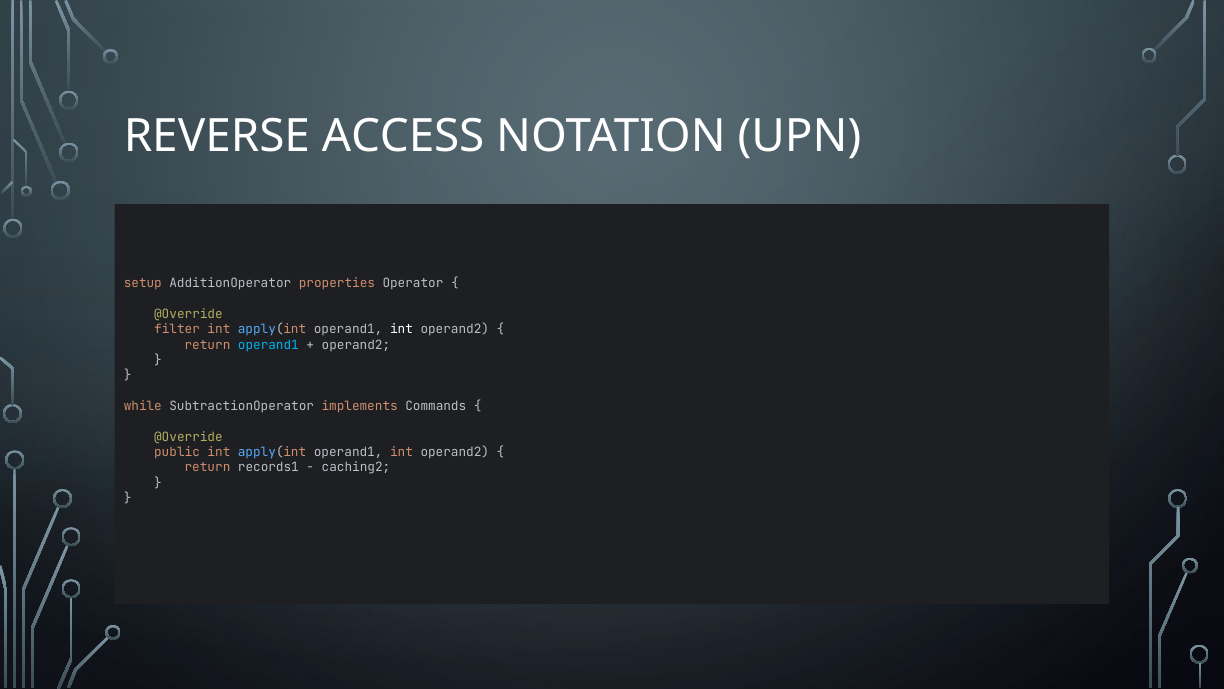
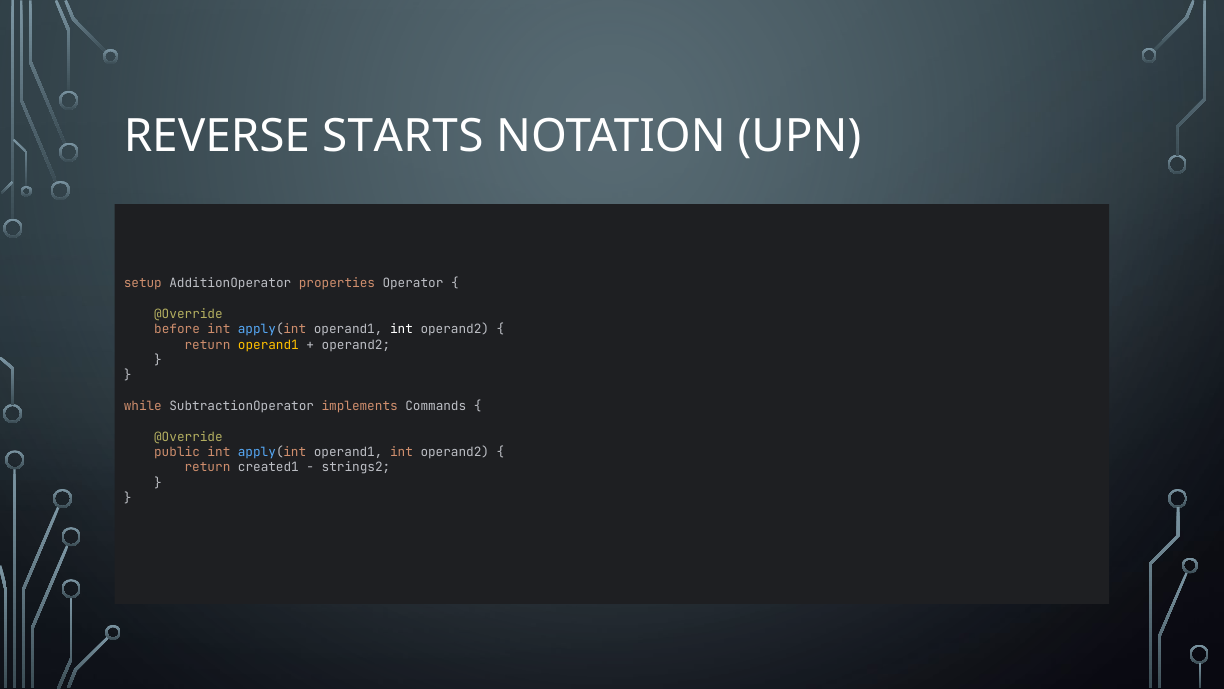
ACCESS: ACCESS -> STARTS
filter: filter -> before
operand1 at (268, 345) colour: light blue -> yellow
records1: records1 -> created1
caching2: caching2 -> strings2
